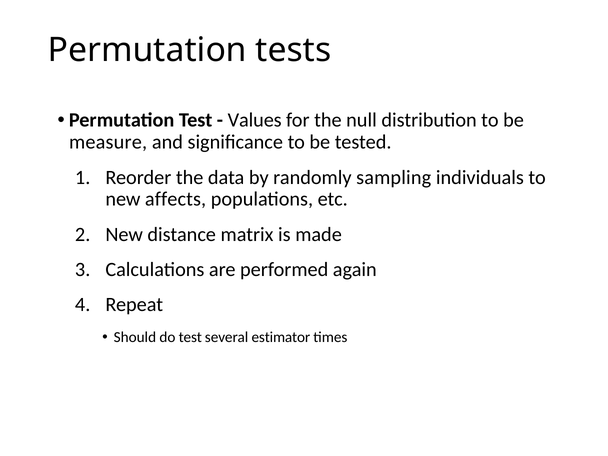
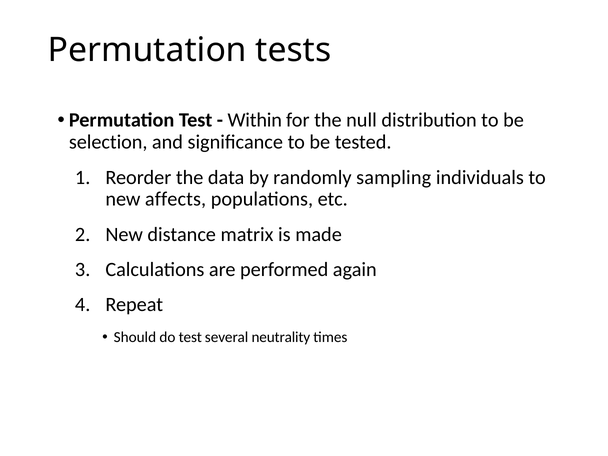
Values: Values -> Within
measure: measure -> selection
estimator: estimator -> neutrality
